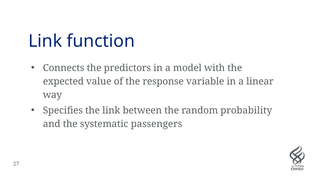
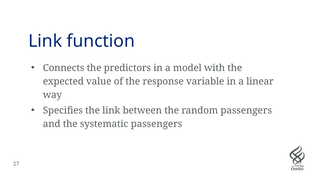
random probability: probability -> passengers
